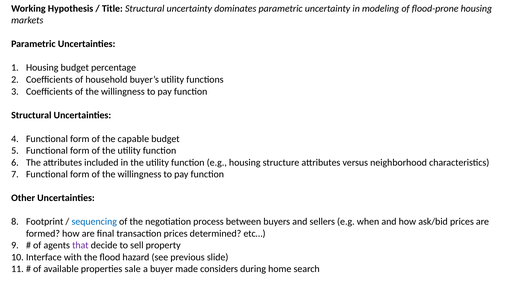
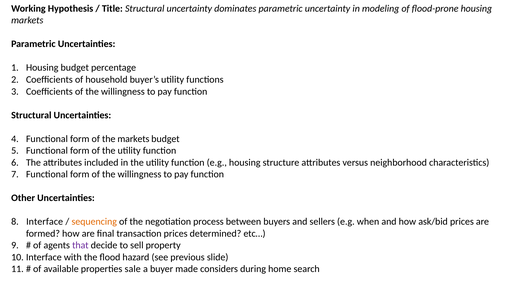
the capable: capable -> markets
Footprint: Footprint -> Interface
sequencing colour: blue -> orange
